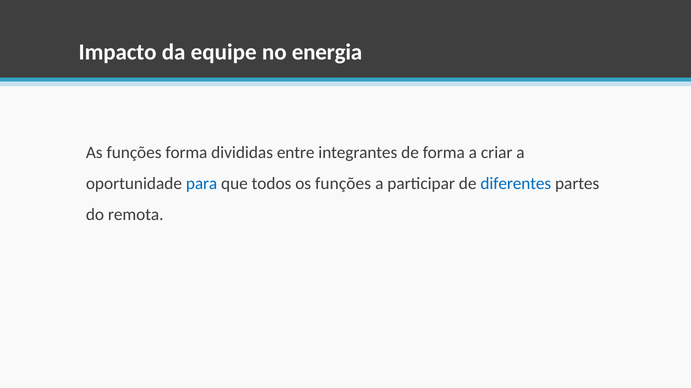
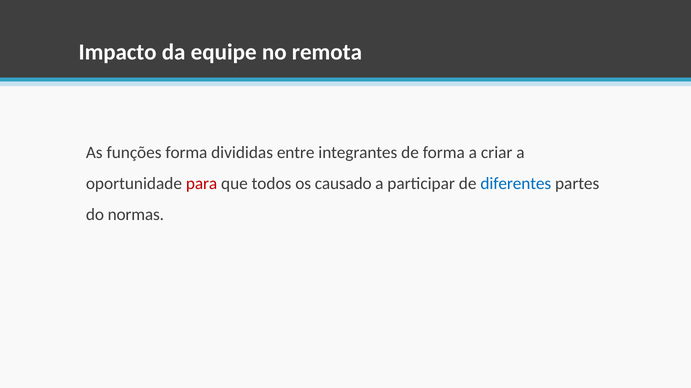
energia: energia -> remota
para colour: blue -> red
os funções: funções -> causado
remota: remota -> normas
